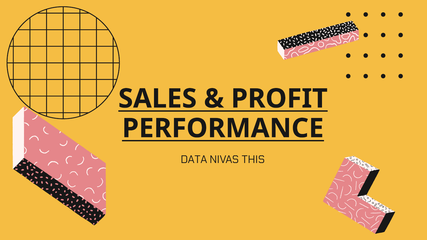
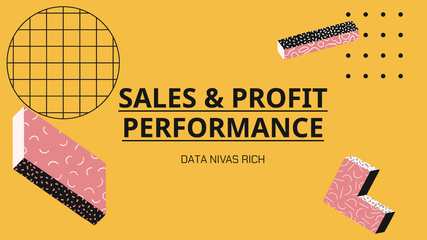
THIS: THIS -> RICH
